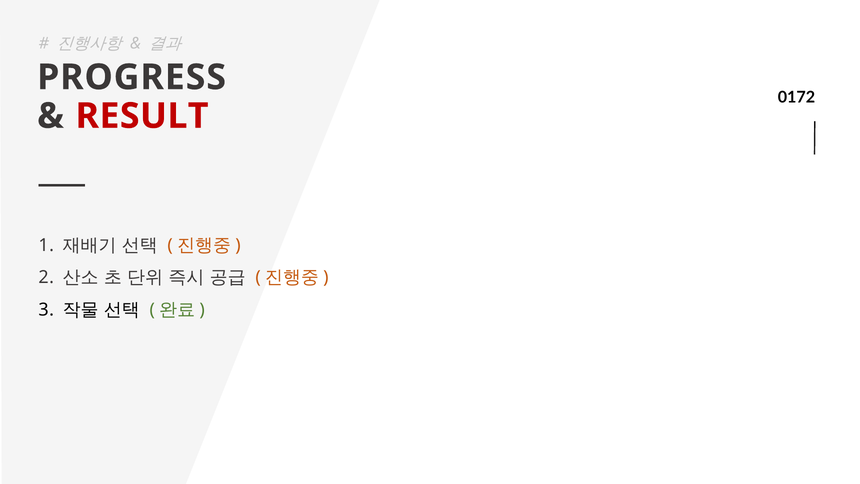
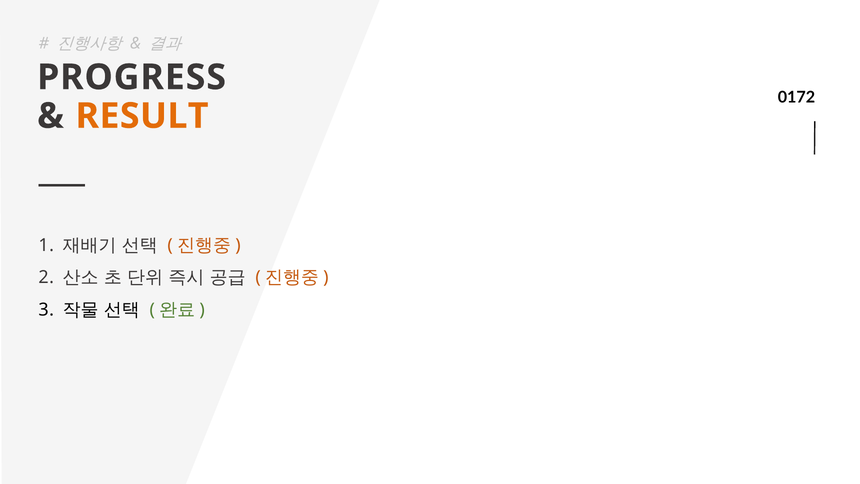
RESULT colour: red -> orange
